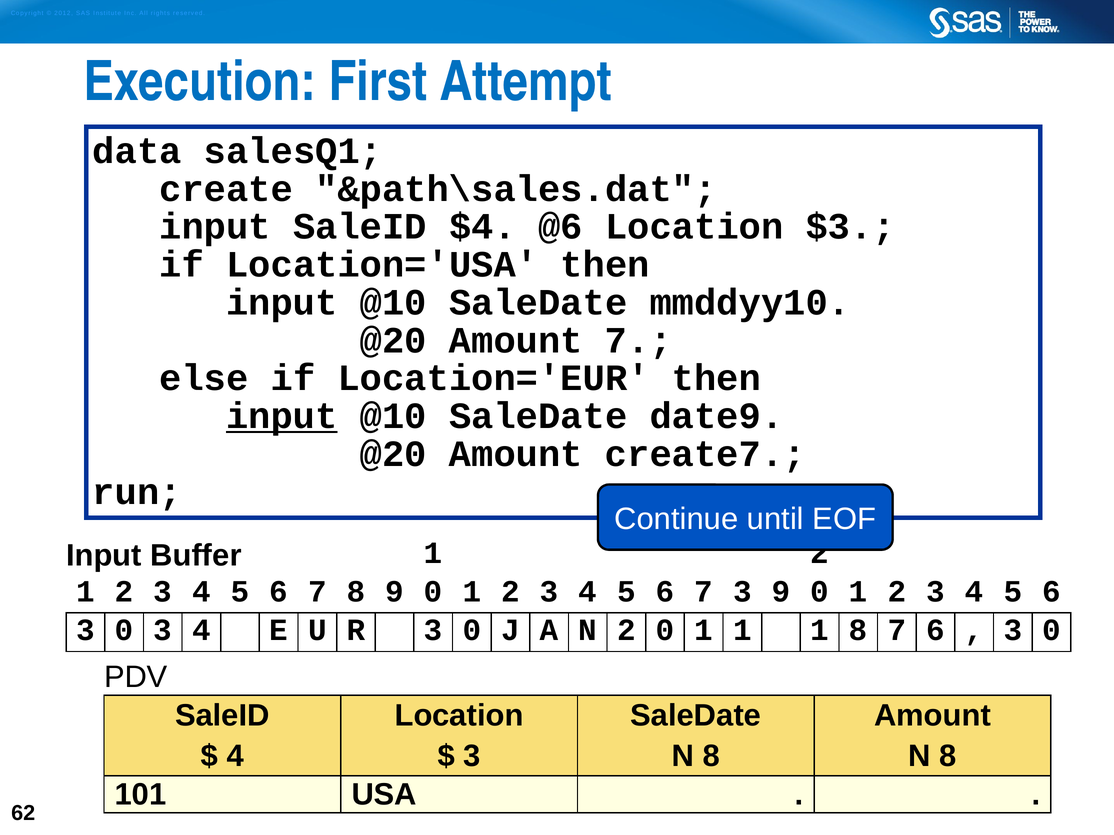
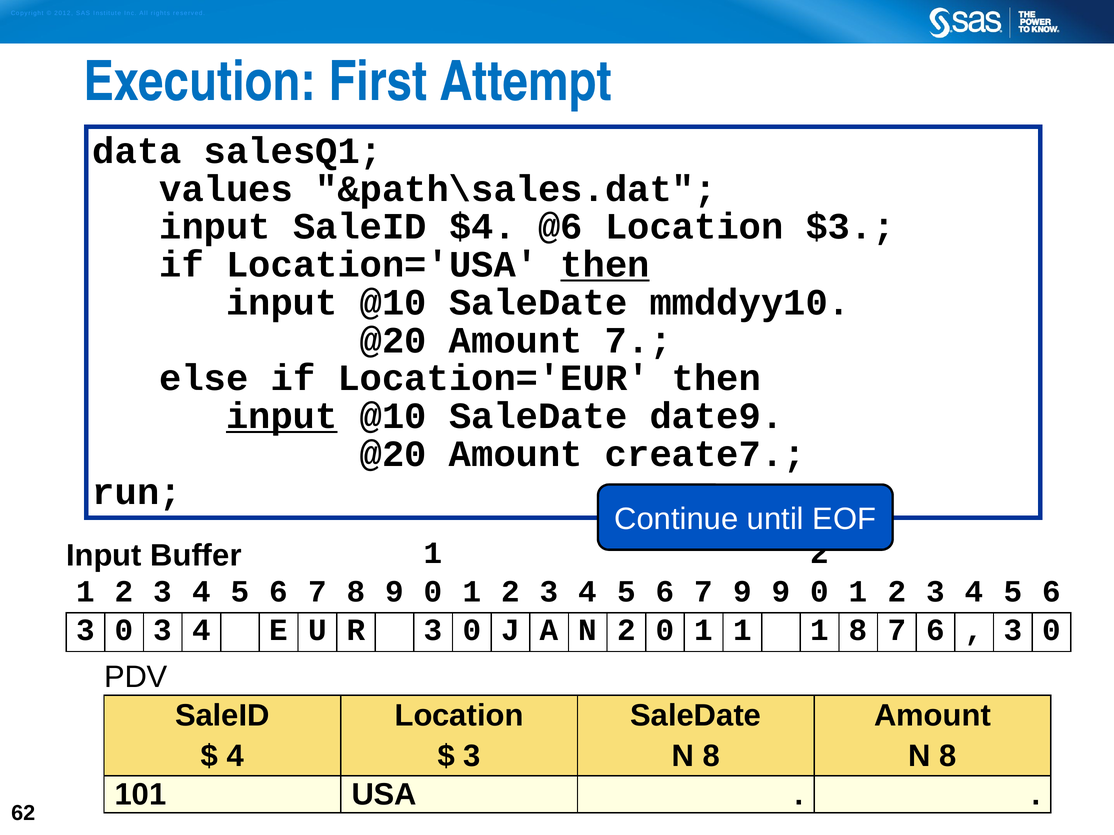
create: create -> values
then at (605, 265) underline: none -> present
7 3: 3 -> 9
